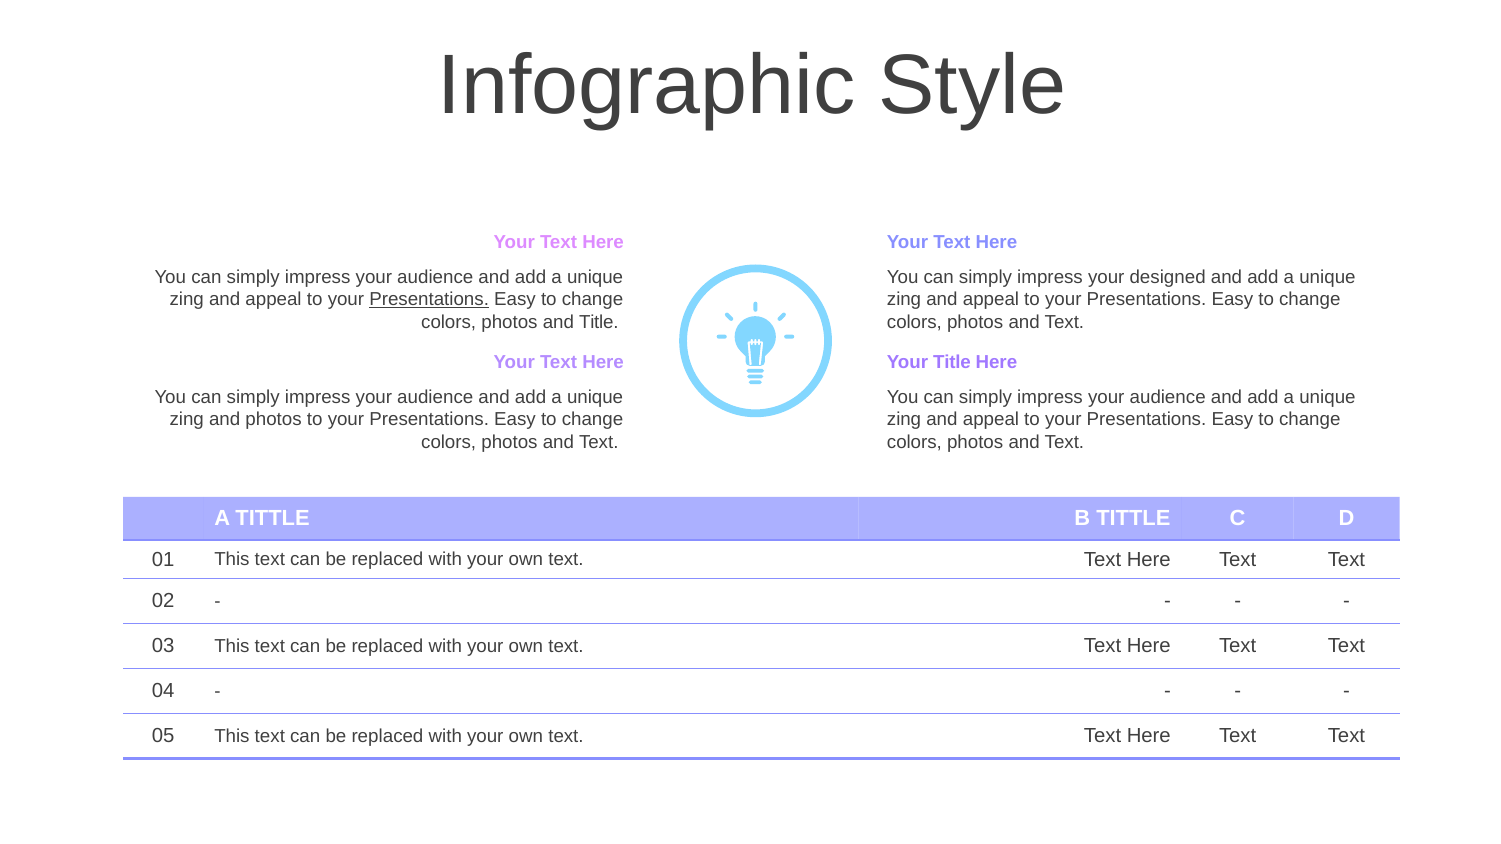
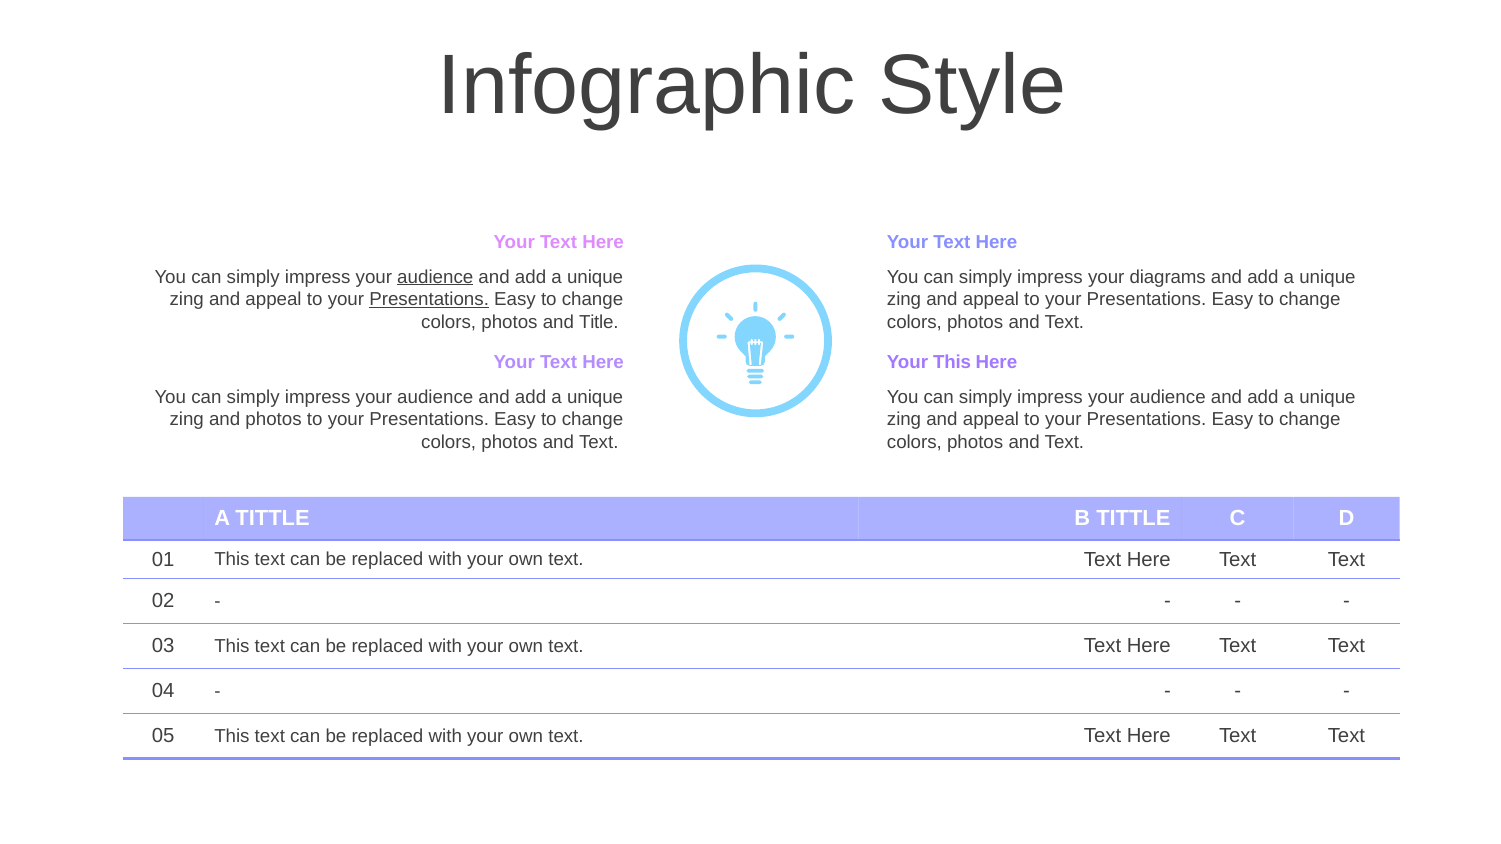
audience at (435, 277) underline: none -> present
designed: designed -> diagrams
Your Title: Title -> This
